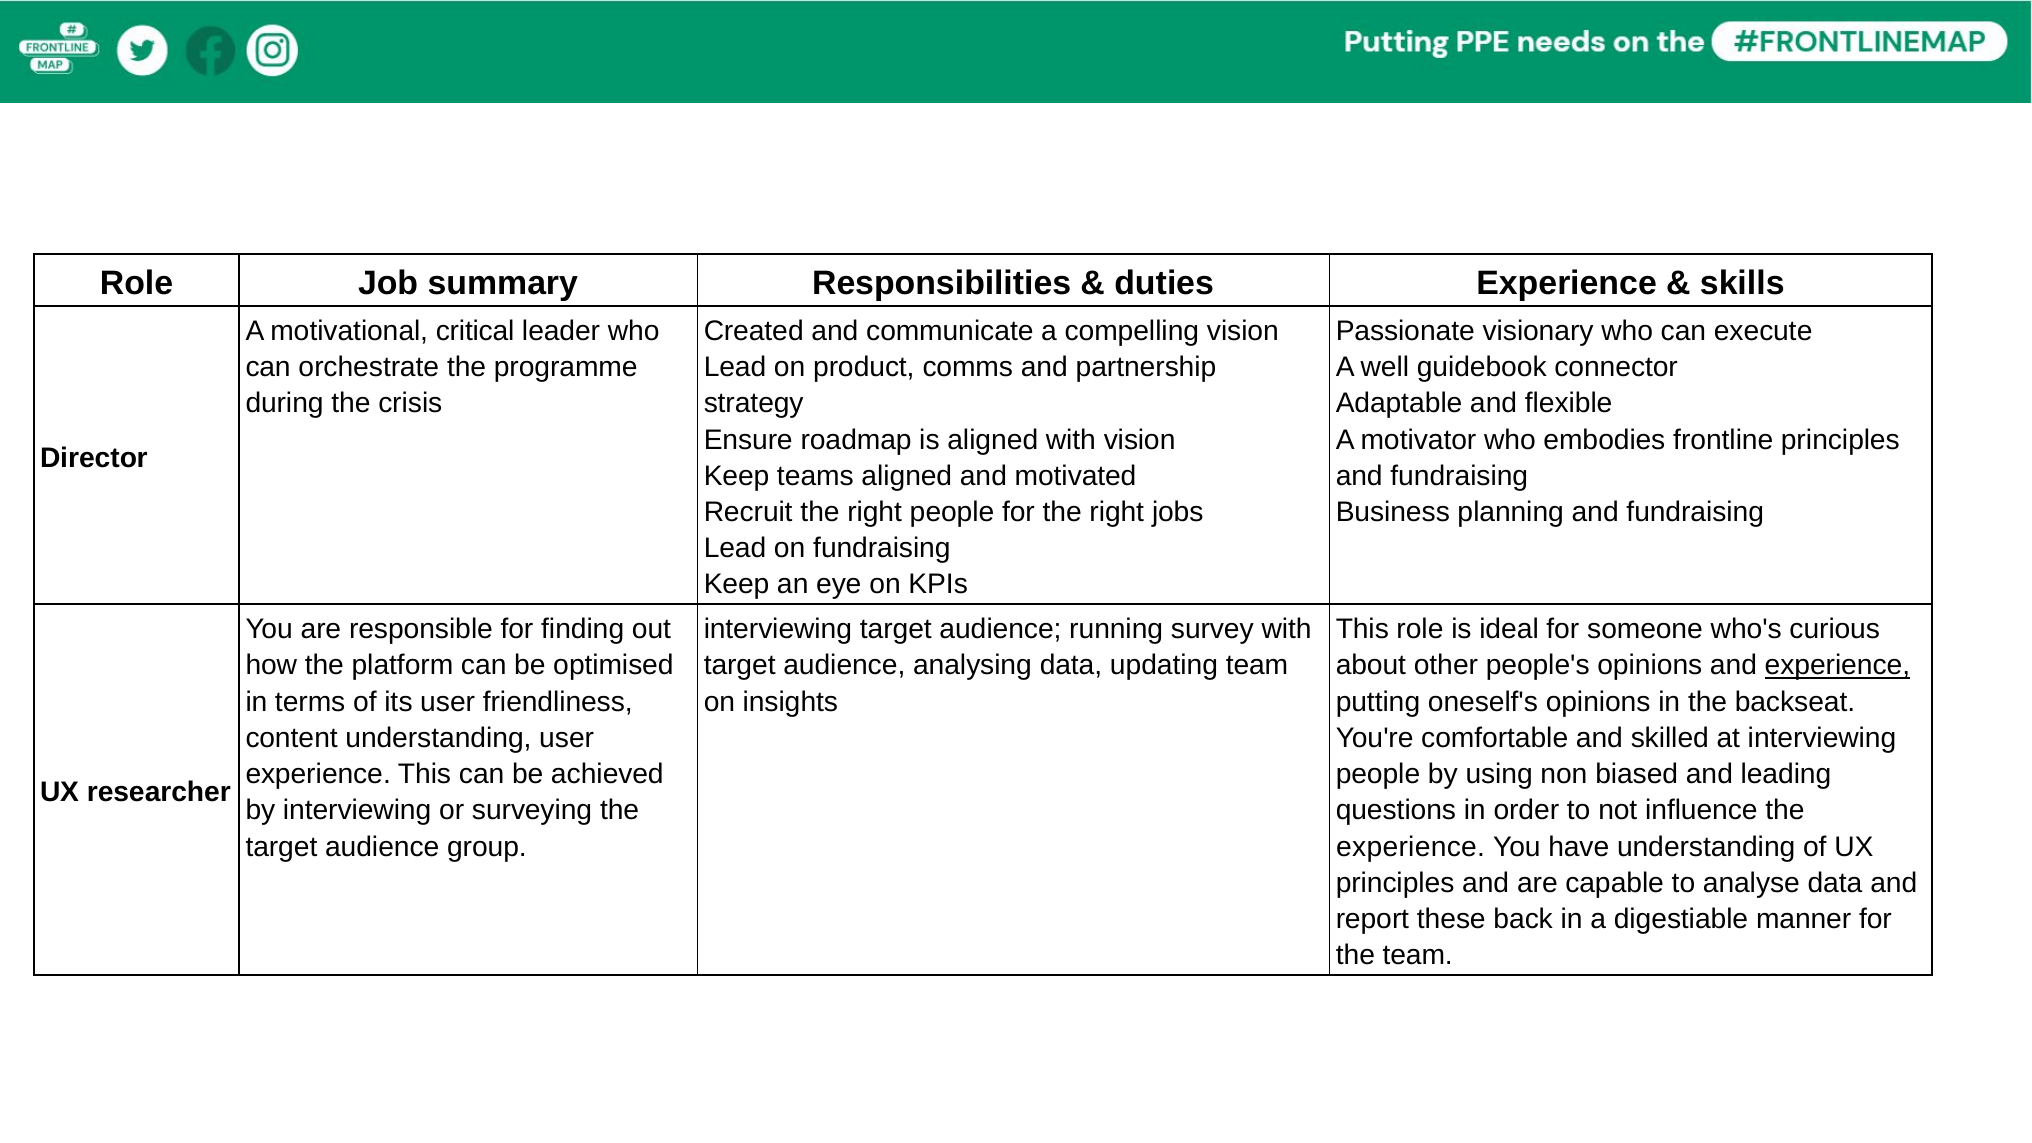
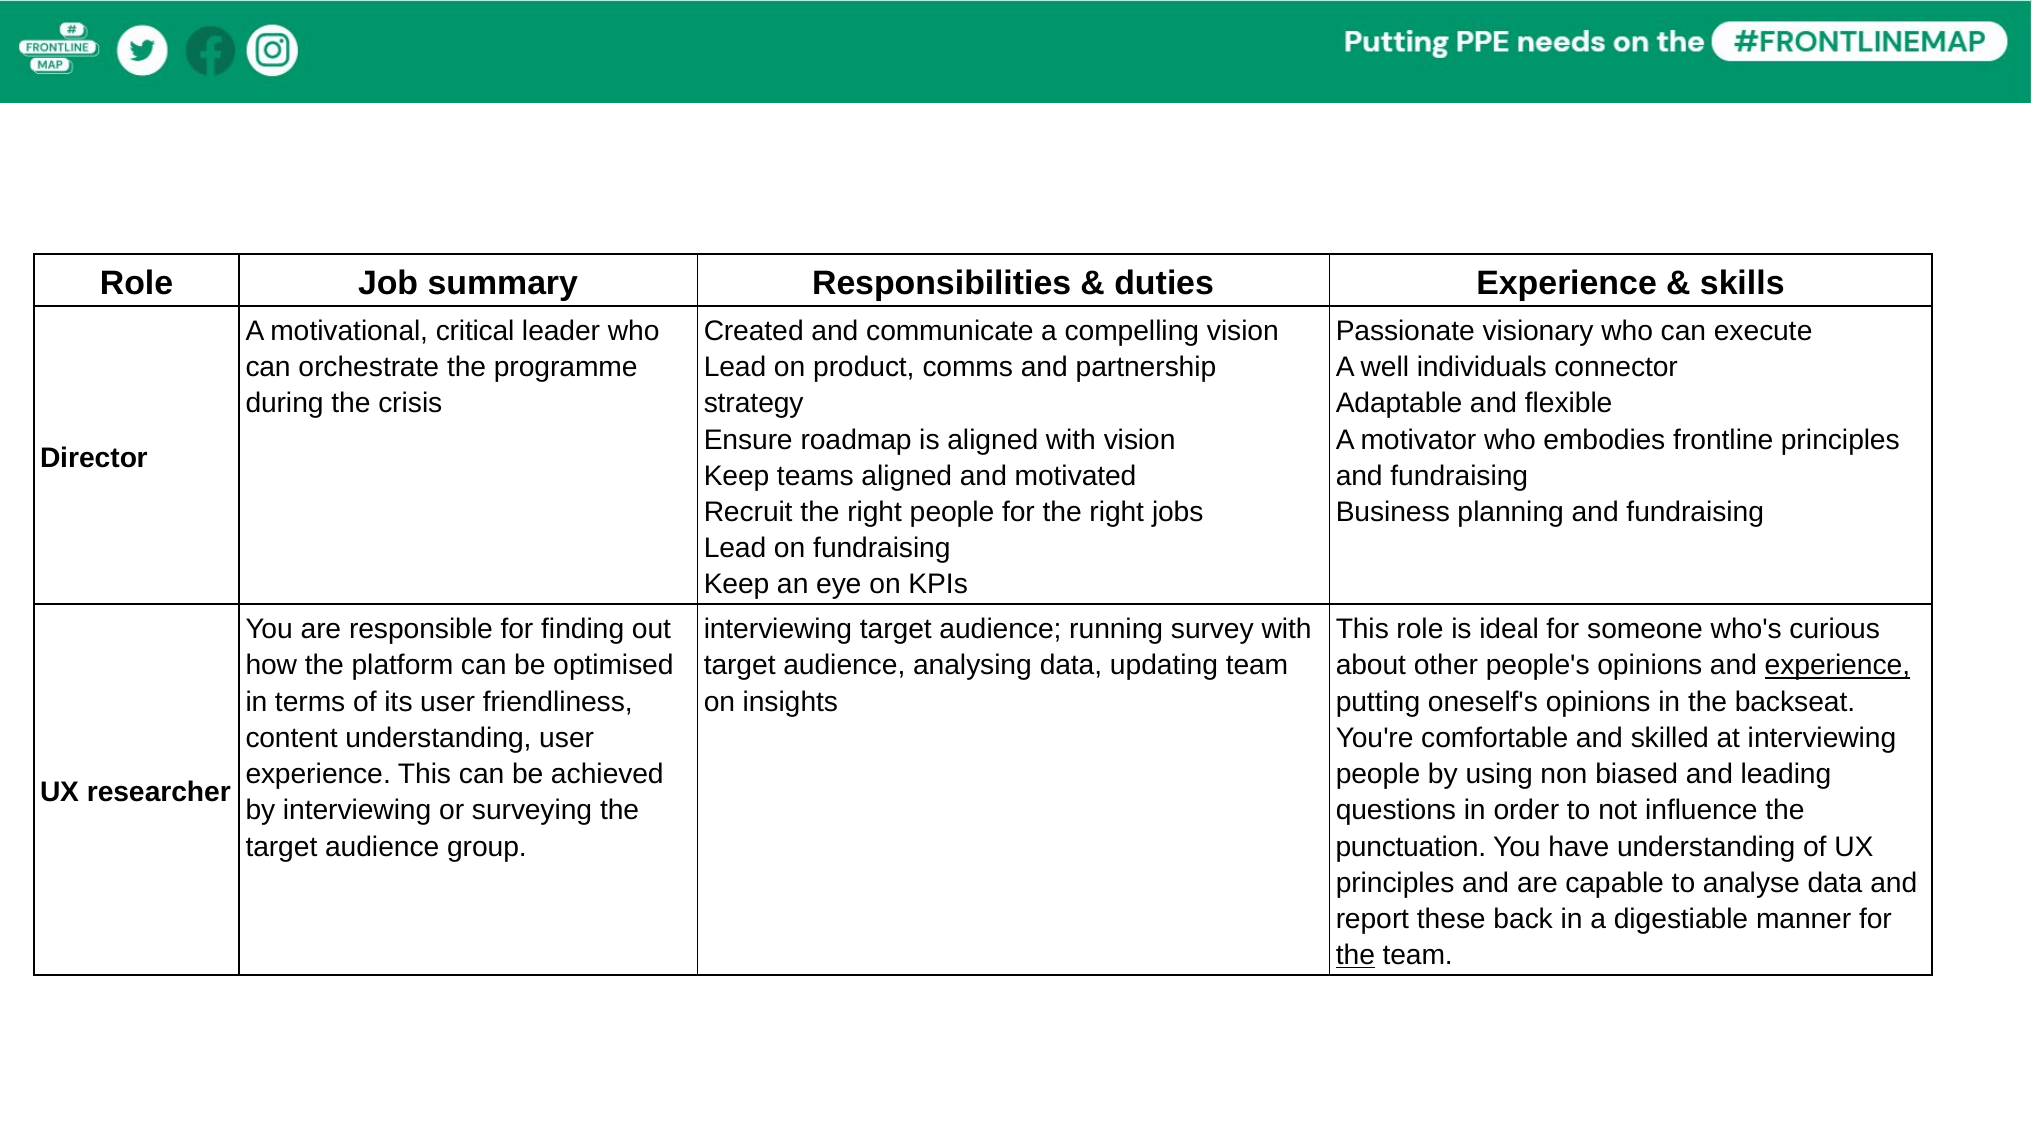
guidebook: guidebook -> individuals
experience at (1411, 847): experience -> punctuation
the at (1355, 955) underline: none -> present
